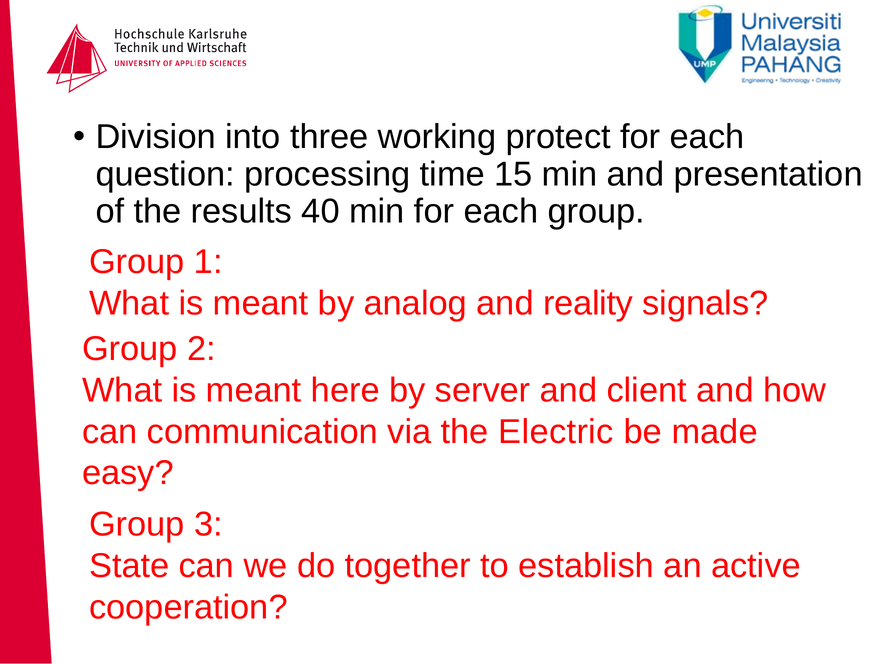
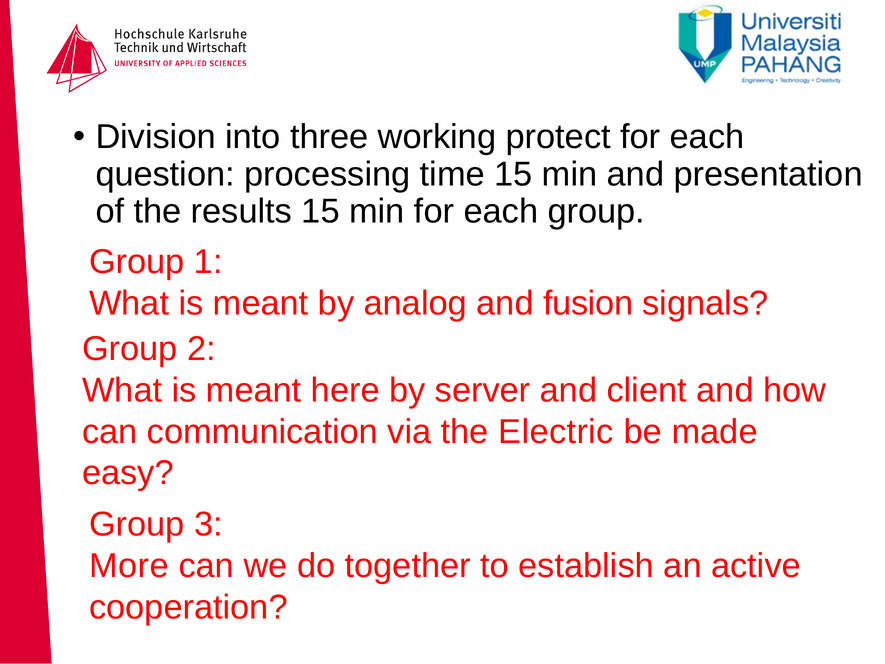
results 40: 40 -> 15
reality: reality -> fusion
State: State -> More
